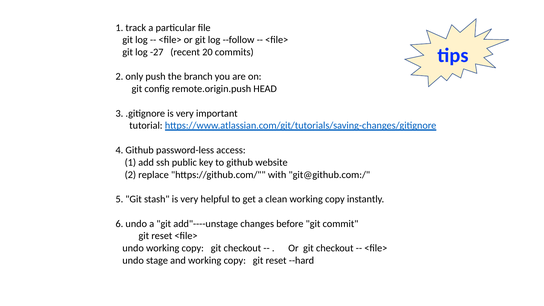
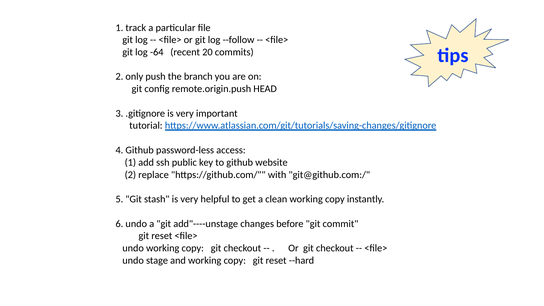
-27: -27 -> -64
